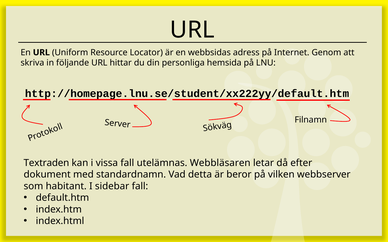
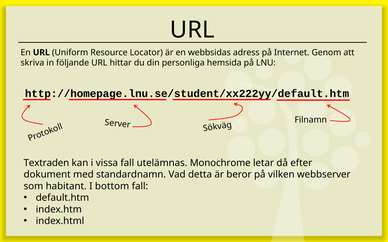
Webbläsaren: Webbläsaren -> Monochrome
sidebar: sidebar -> bottom
